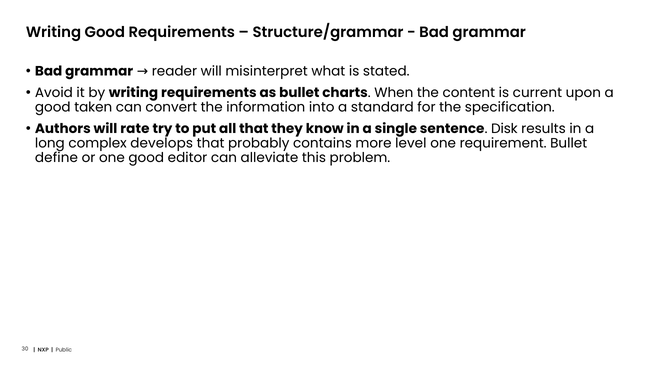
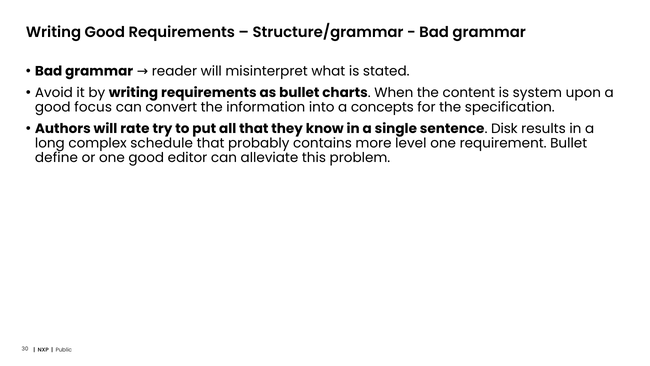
current: current -> system
taken: taken -> focus
standard: standard -> concepts
develops: develops -> schedule
